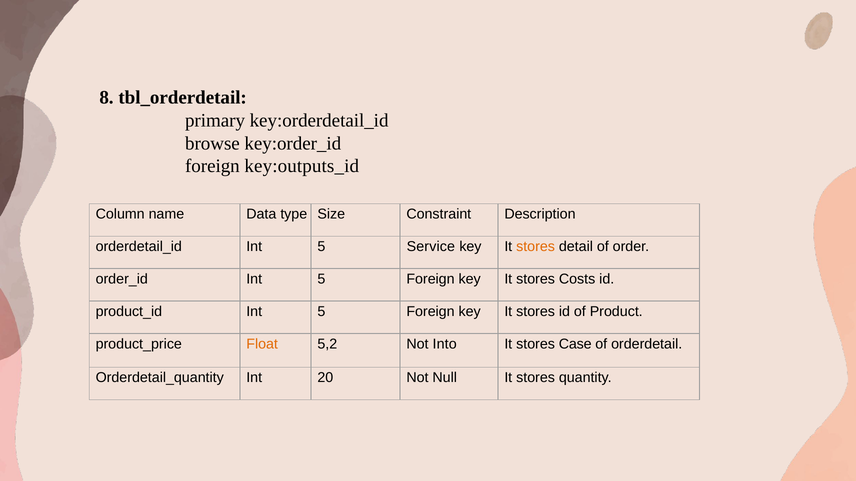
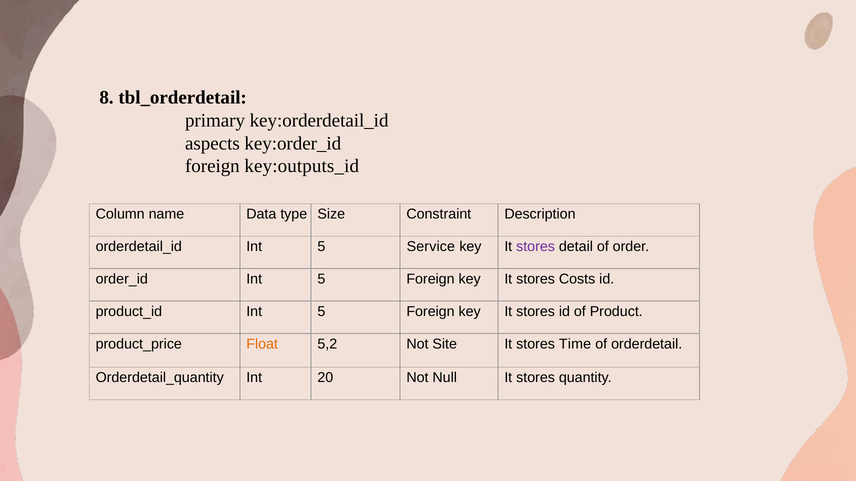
browse: browse -> aspects
stores at (536, 247) colour: orange -> purple
Into: Into -> Site
Case: Case -> Time
